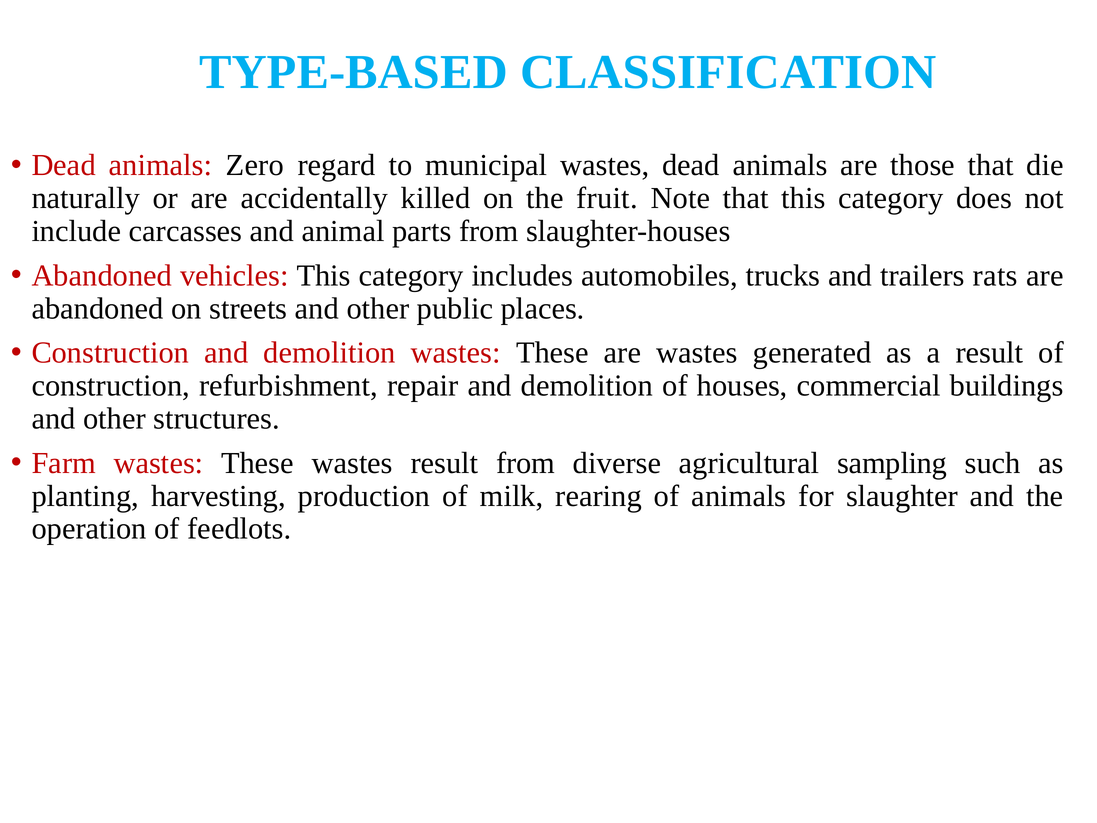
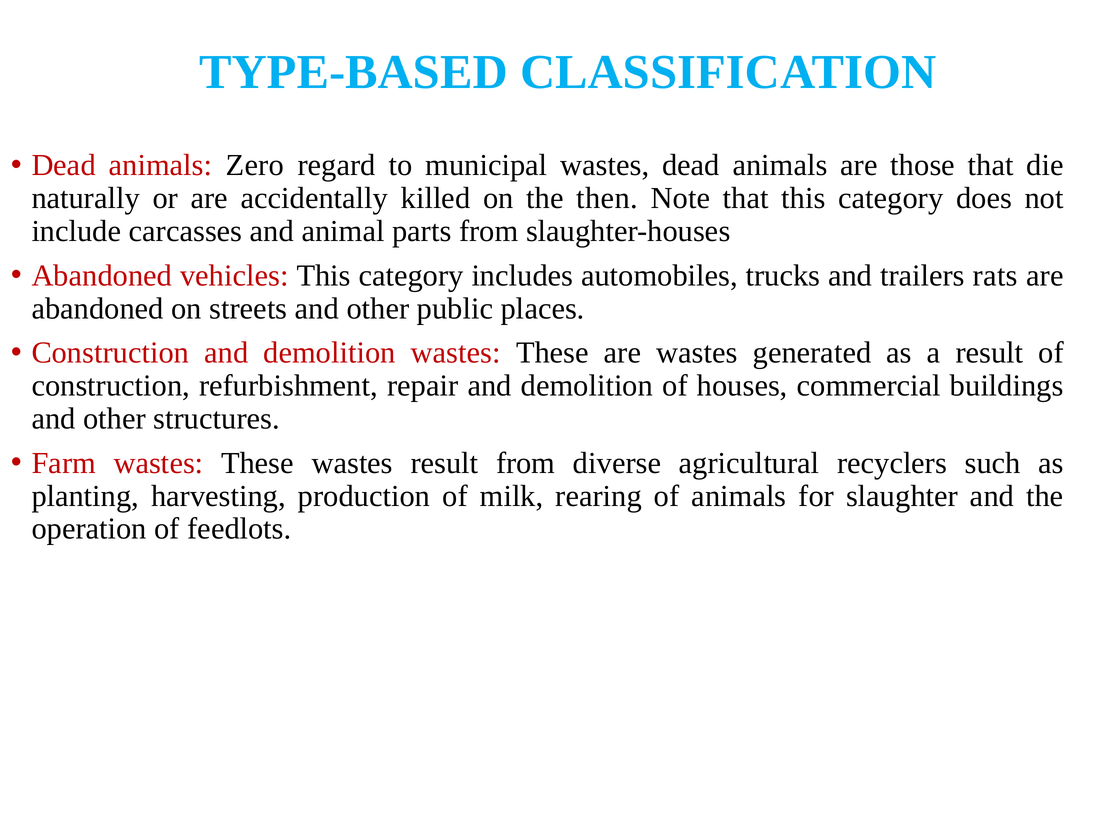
fruit: fruit -> then
sampling: sampling -> recyclers
